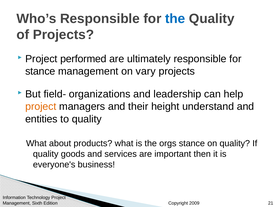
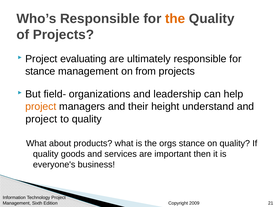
the at (175, 19) colour: blue -> orange
performed: performed -> evaluating
vary: vary -> from
entities at (41, 119): entities -> project
